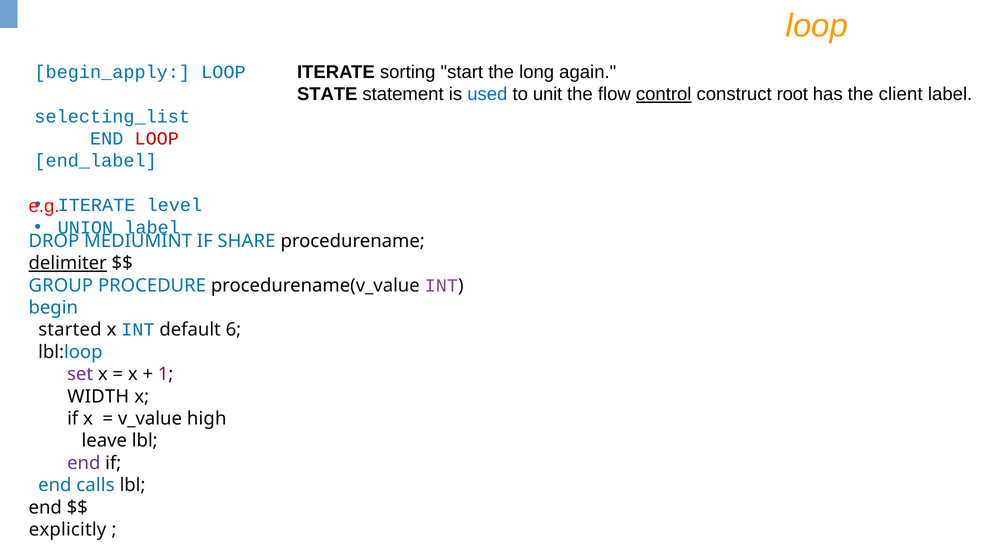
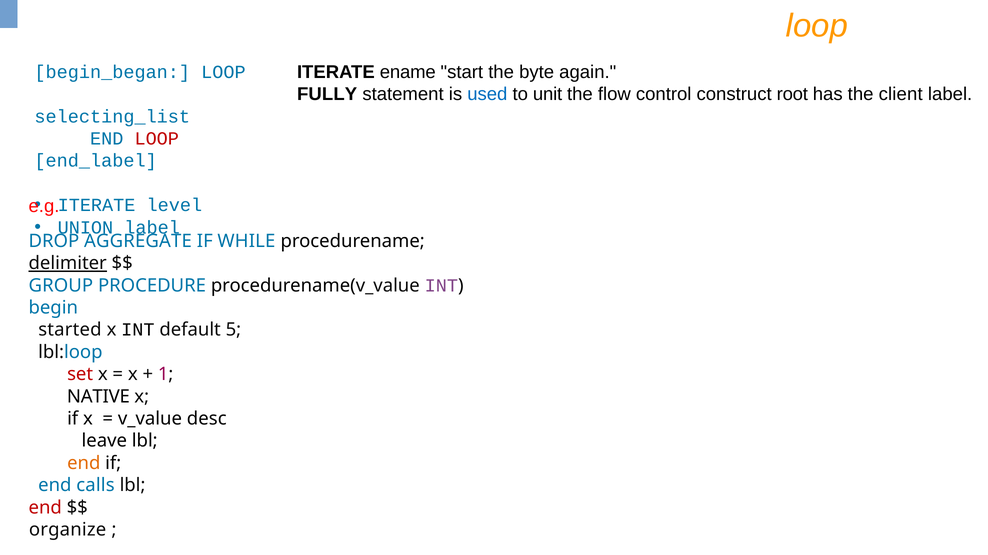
sorting: sorting -> ename
long: long -> byte
begin_apply: begin_apply -> begin_began
STATE: STATE -> FULLY
control underline: present -> none
MEDIUMINT: MEDIUMINT -> AGGREGATE
SHARE: SHARE -> WHILE
INT at (138, 330) colour: blue -> black
6: 6 -> 5
set colour: purple -> red
WIDTH: WIDTH -> NATIVE
high: high -> desc
end at (84, 464) colour: purple -> orange
end at (45, 508) colour: black -> red
explicitly: explicitly -> organize
